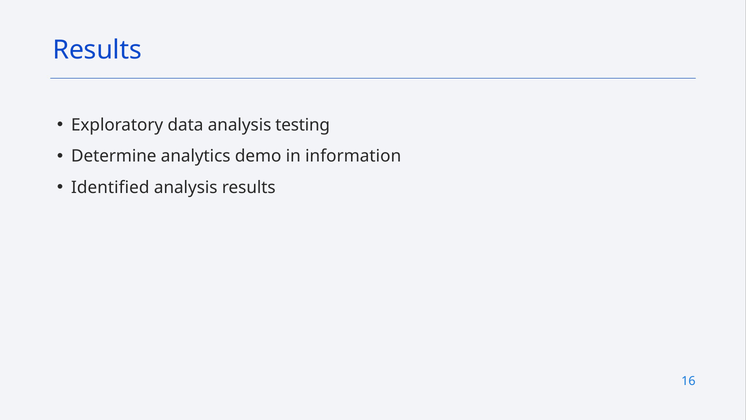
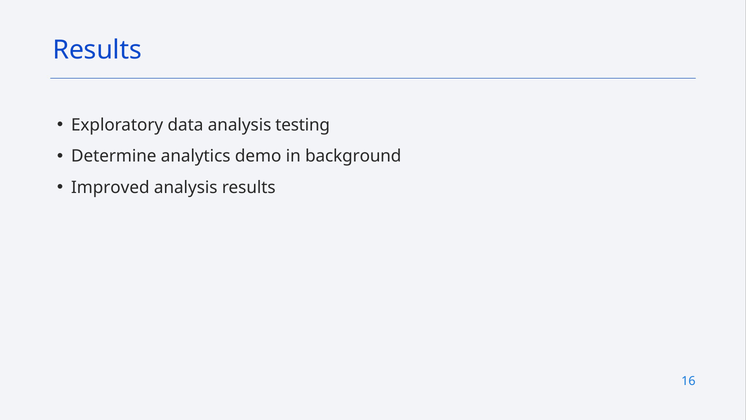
information: information -> background
Identified: Identified -> Improved
